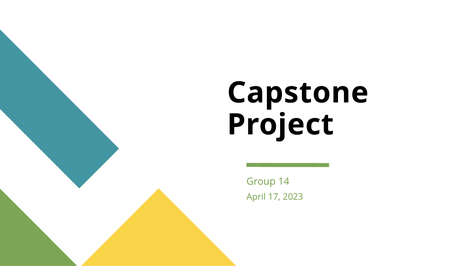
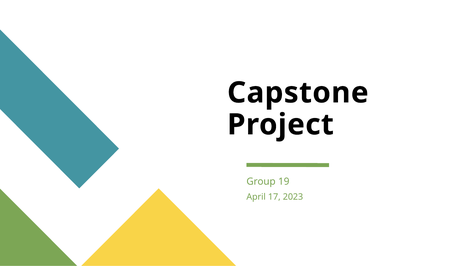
14: 14 -> 19
